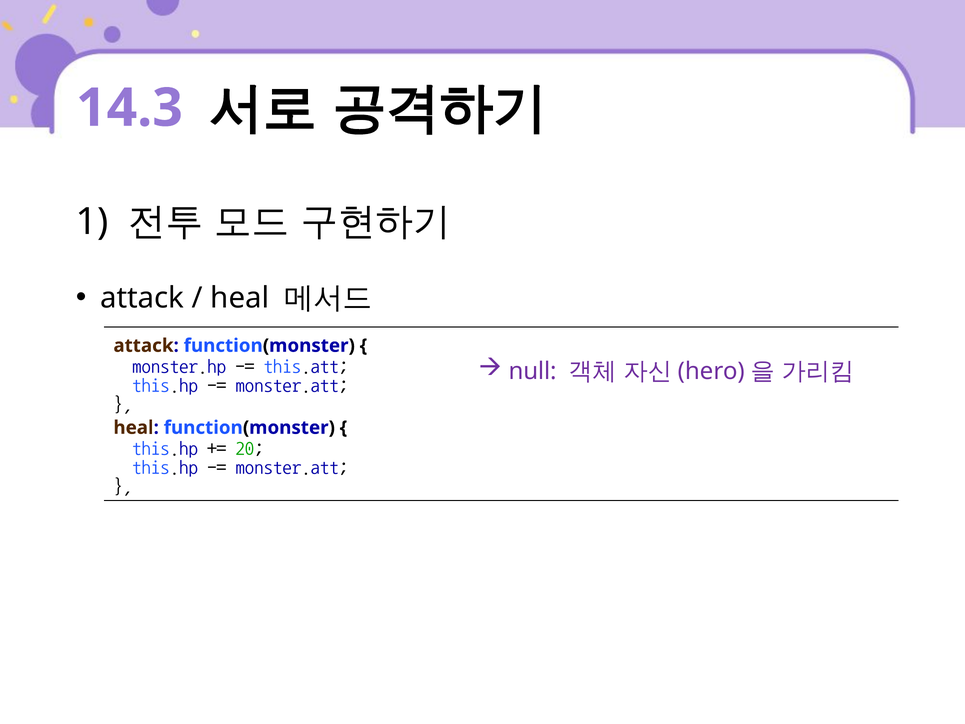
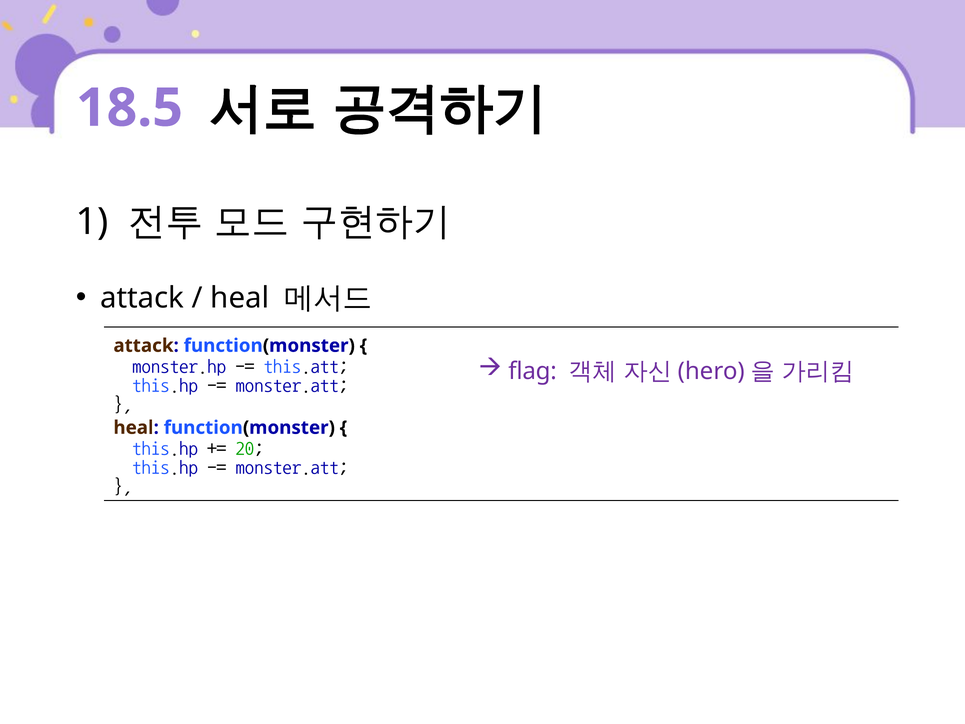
14.3: 14.3 -> 18.5
null: null -> flag
